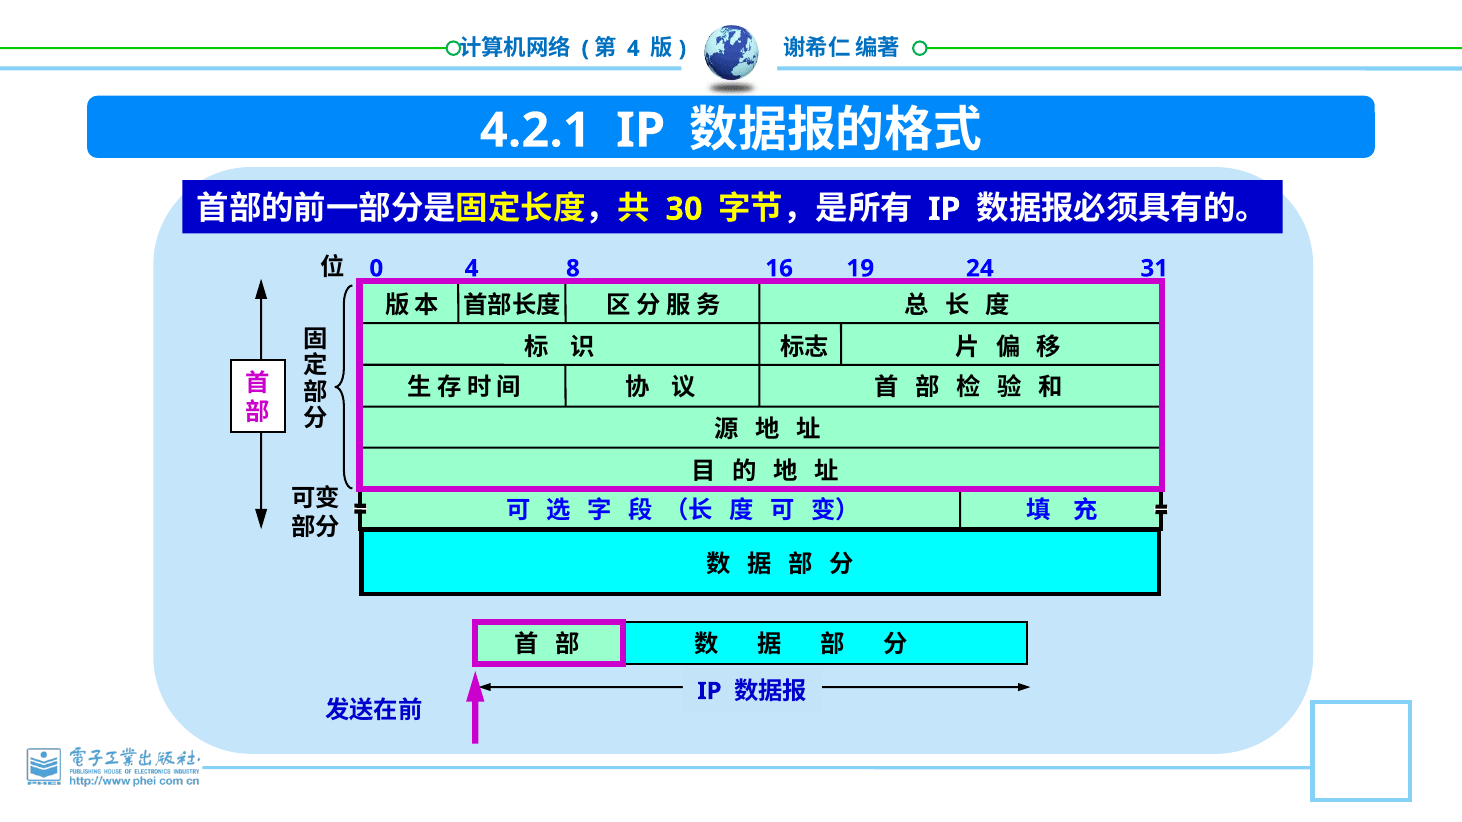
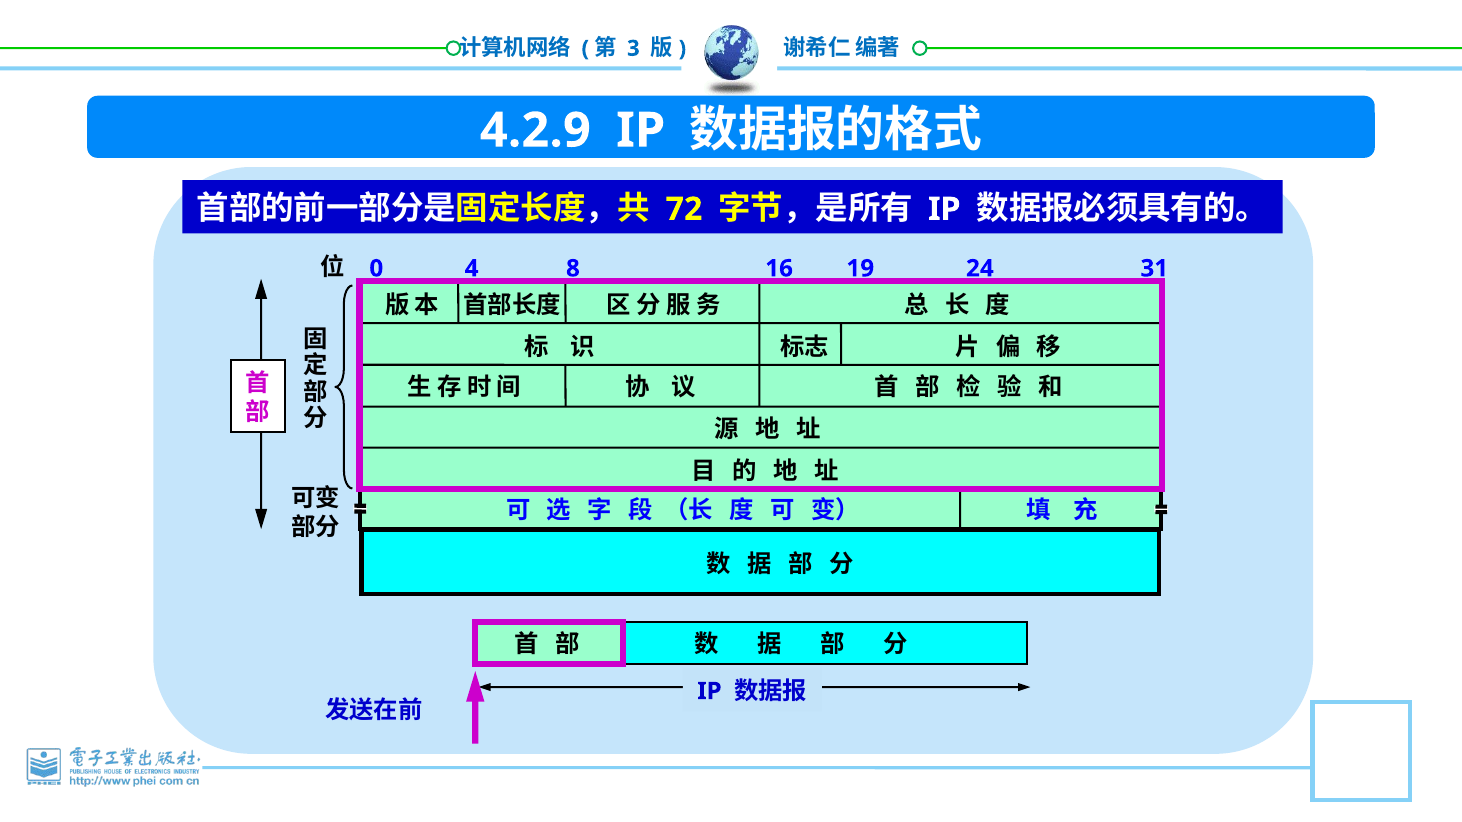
4 at (633, 48): 4 -> 3
4.2.1: 4.2.1 -> 4.2.9
30: 30 -> 72
